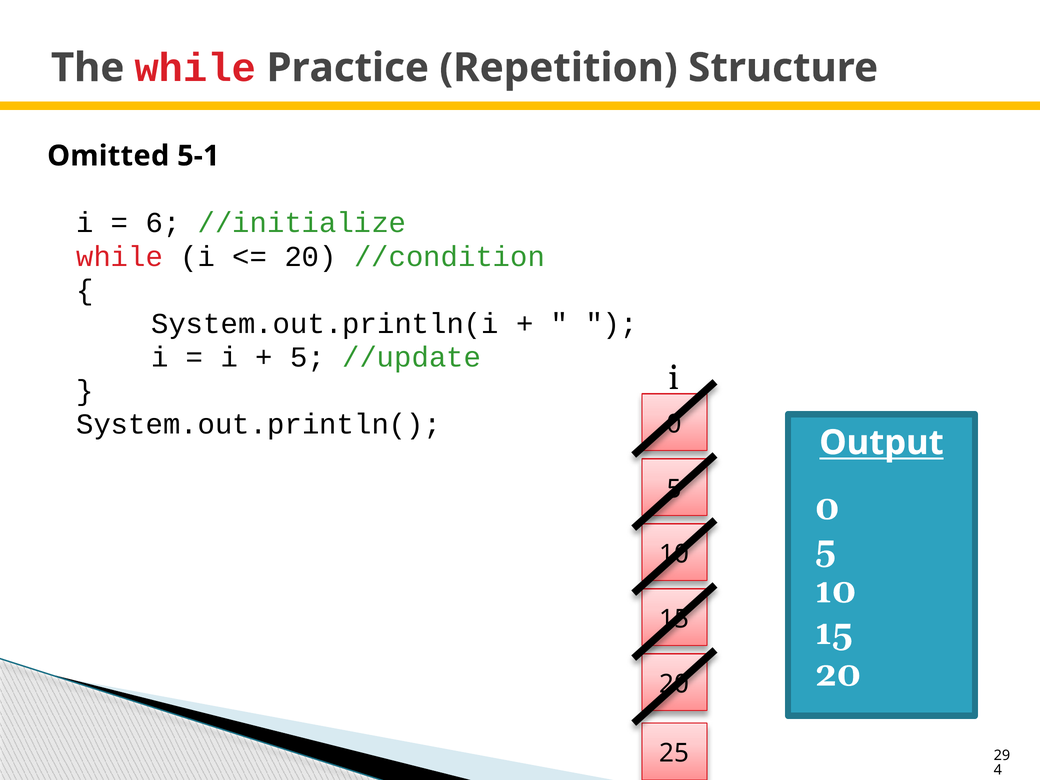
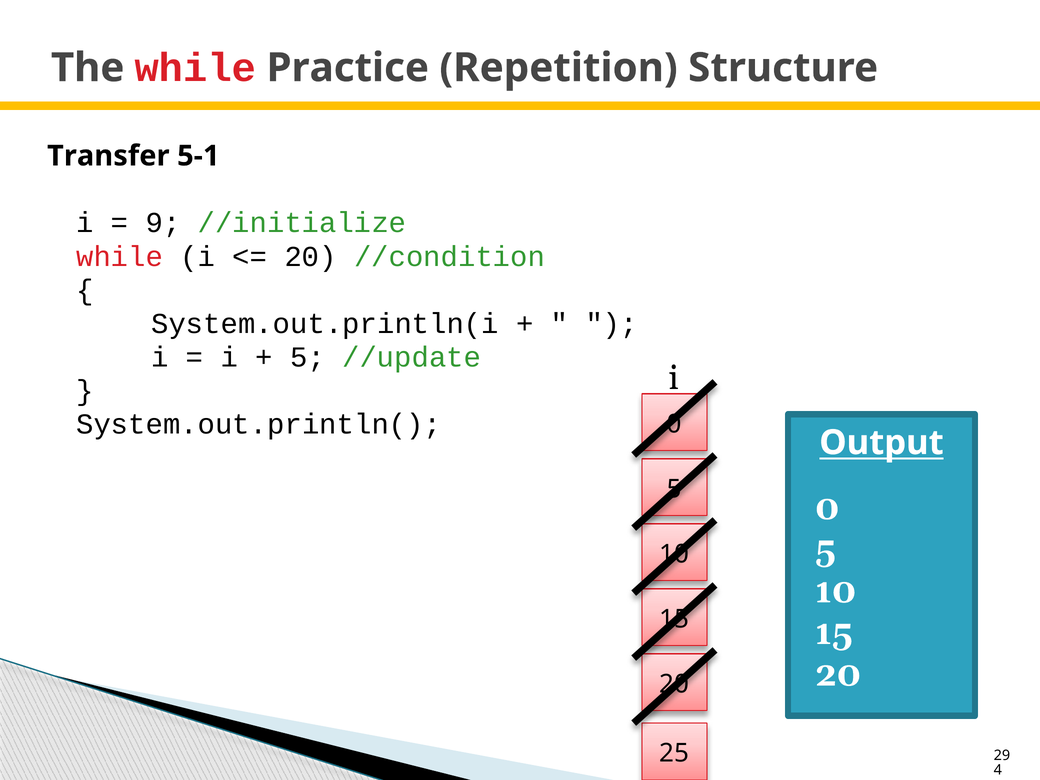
Omitted: Omitted -> Transfer
6: 6 -> 9
